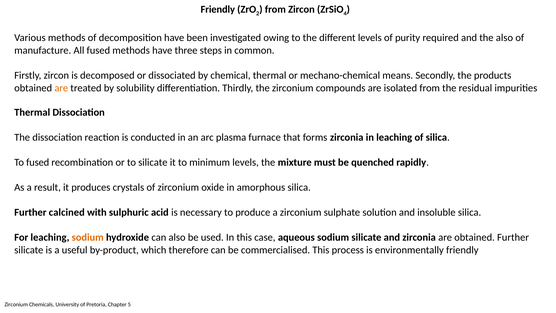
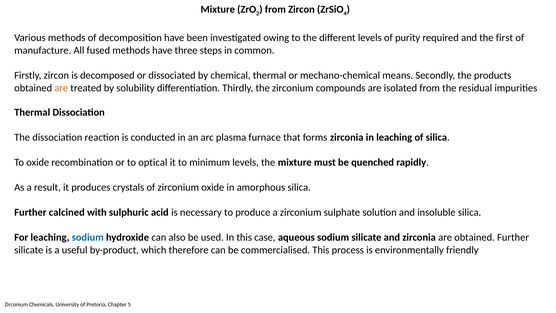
Friendly at (218, 9): Friendly -> Mixture
the also: also -> first
To fused: fused -> oxide
to silicate: silicate -> optical
sodium at (88, 237) colour: orange -> blue
